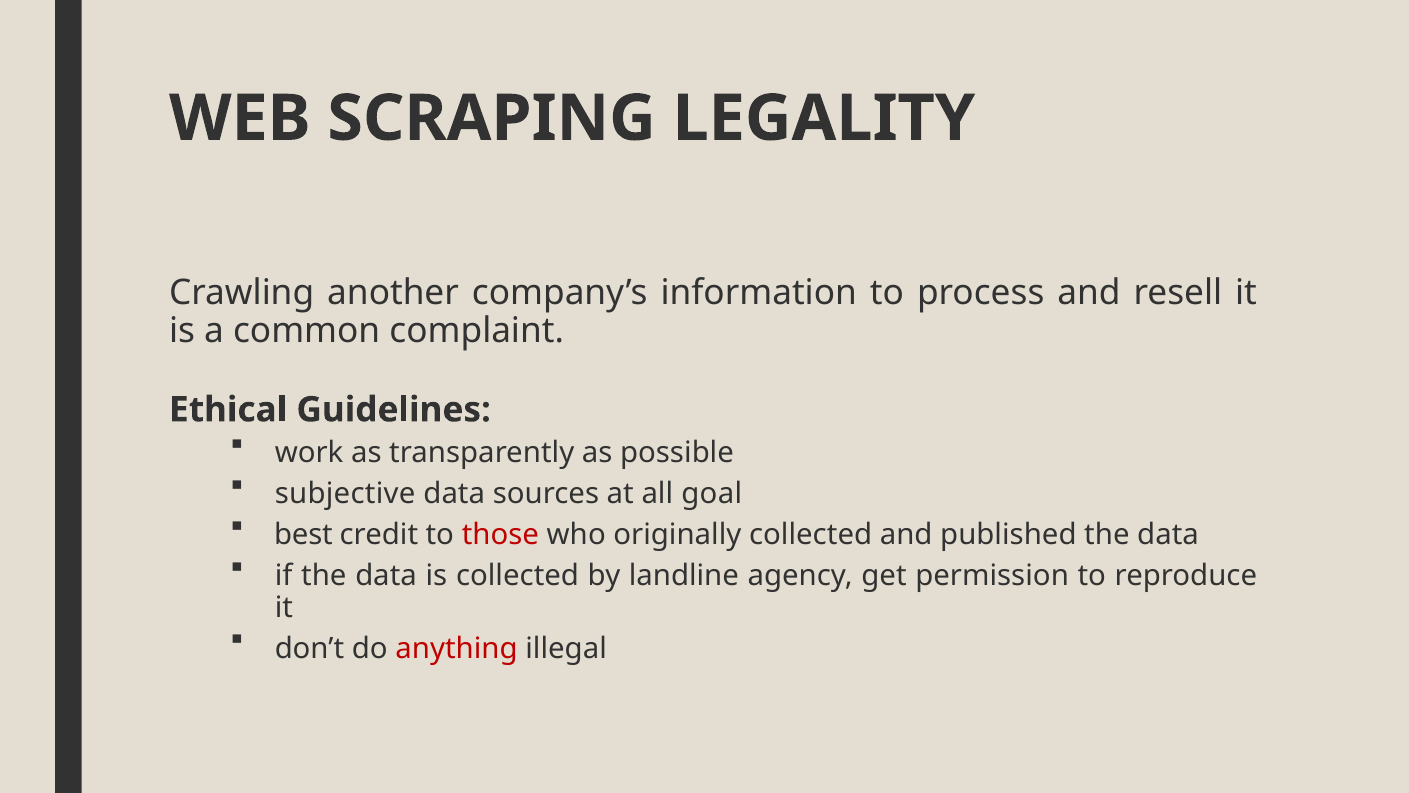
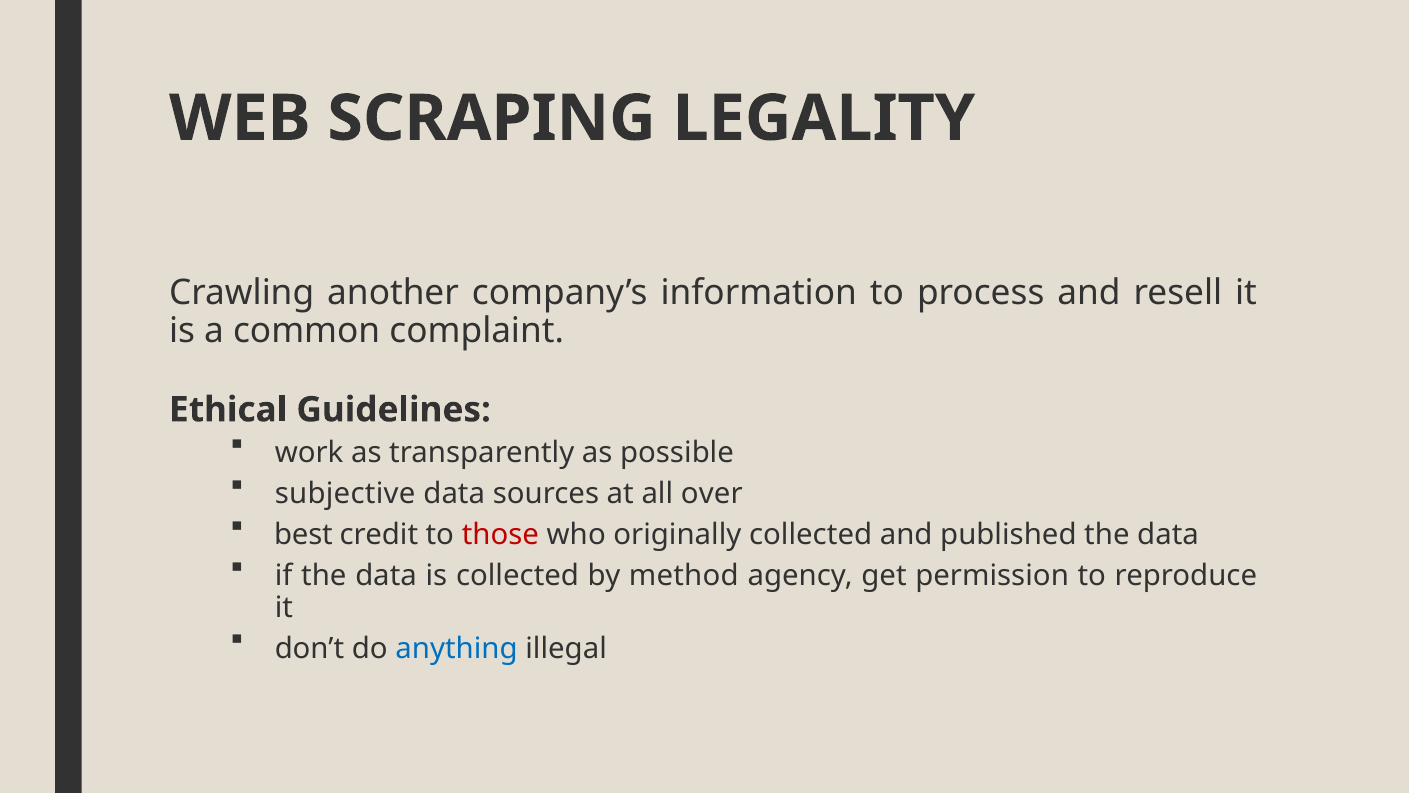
goal: goal -> over
landline: landline -> method
anything colour: red -> blue
